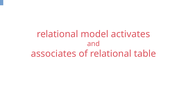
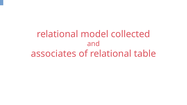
activates: activates -> collected
